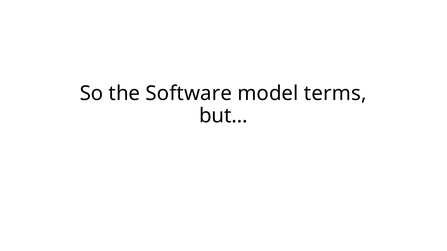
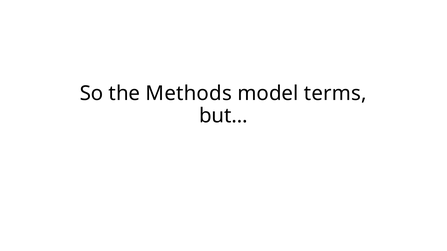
Software: Software -> Methods
